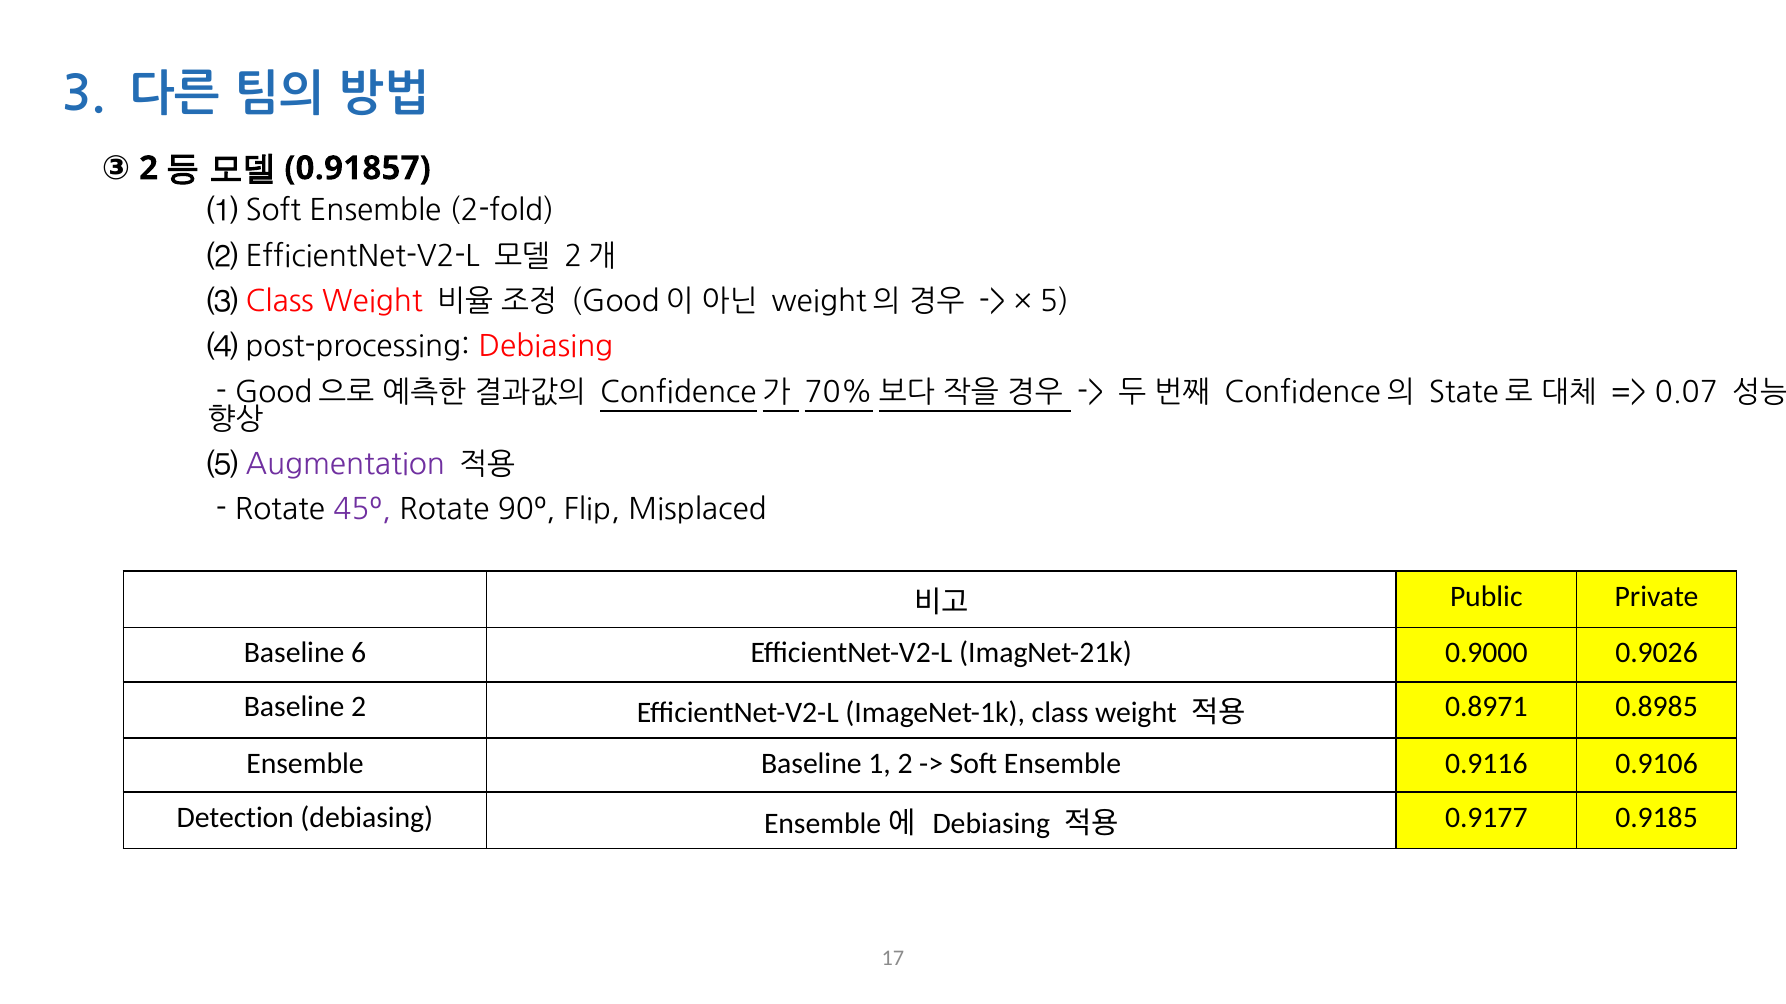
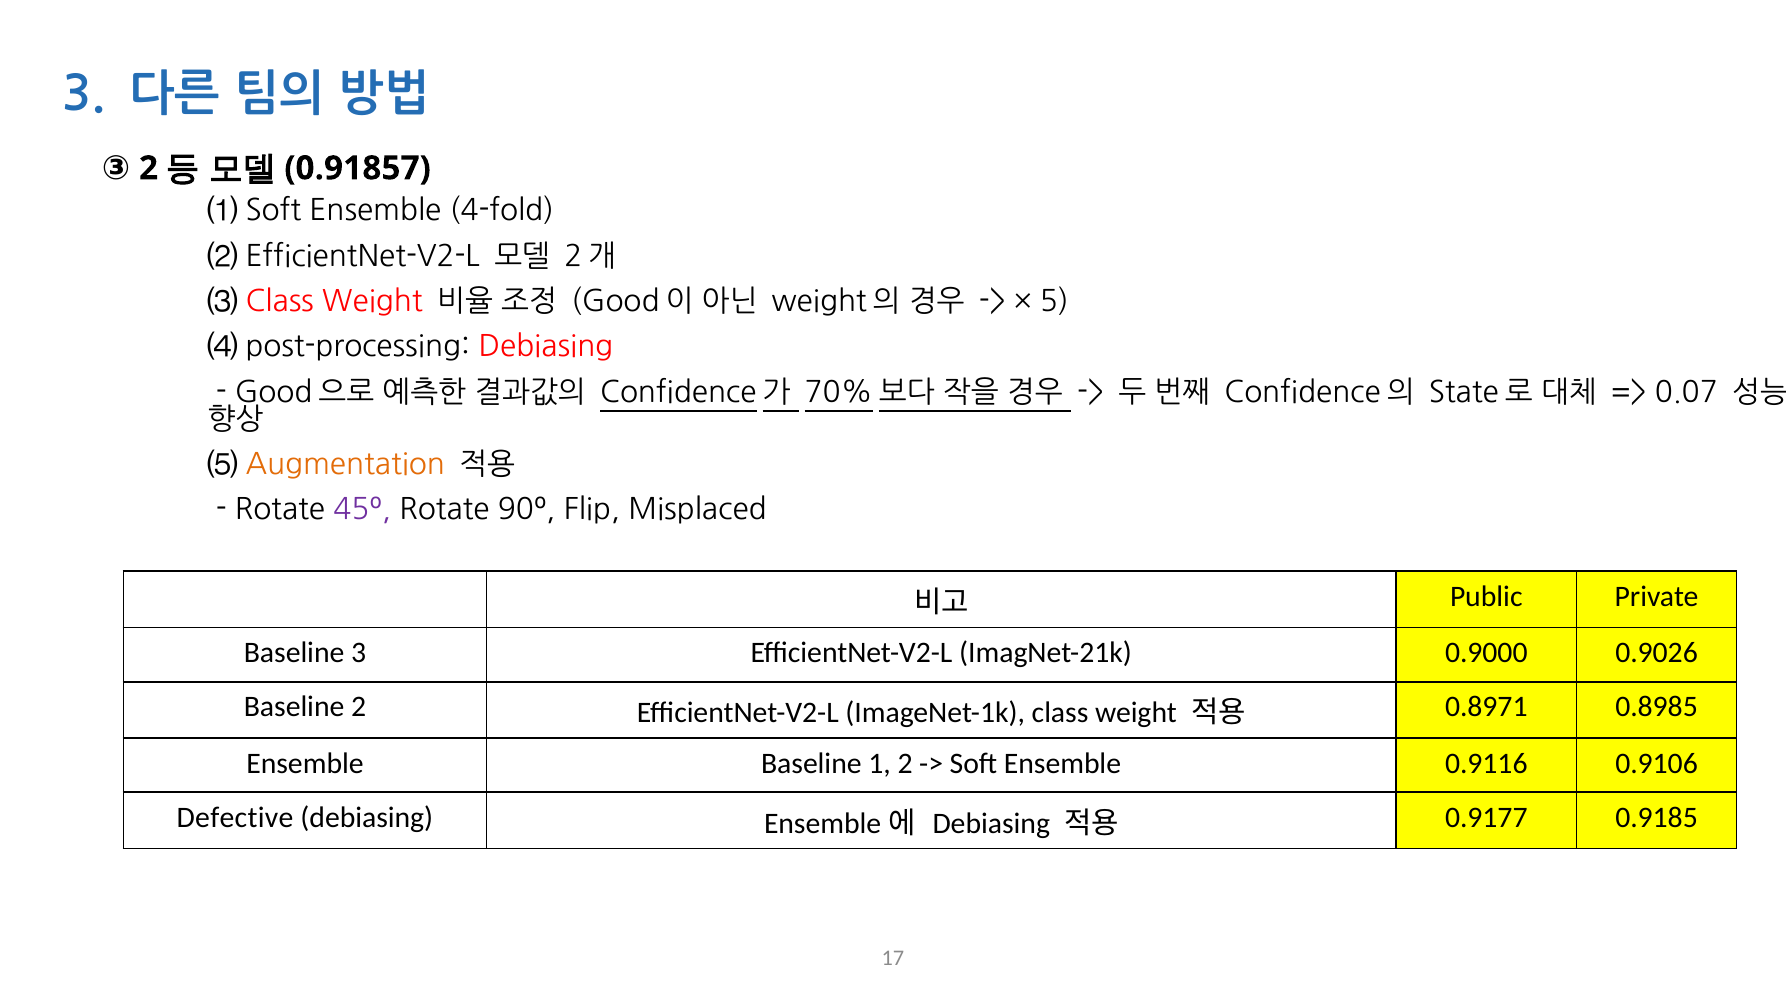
2-fold: 2-fold -> 4-fold
Augmentation colour: purple -> orange
Baseline 6: 6 -> 3
Detection: Detection -> Defective
